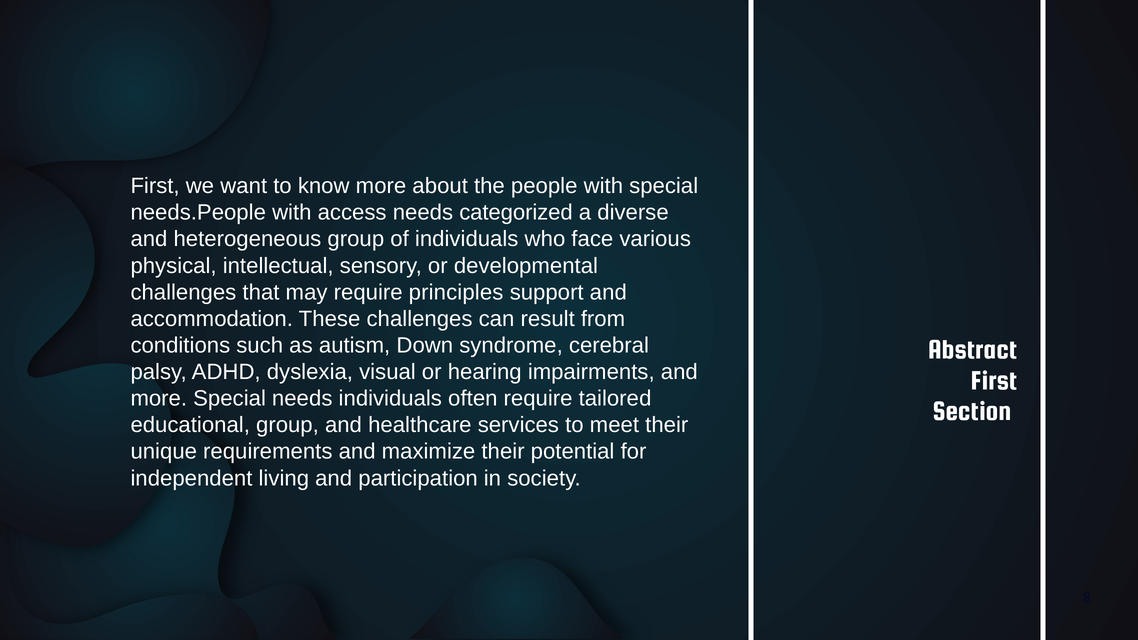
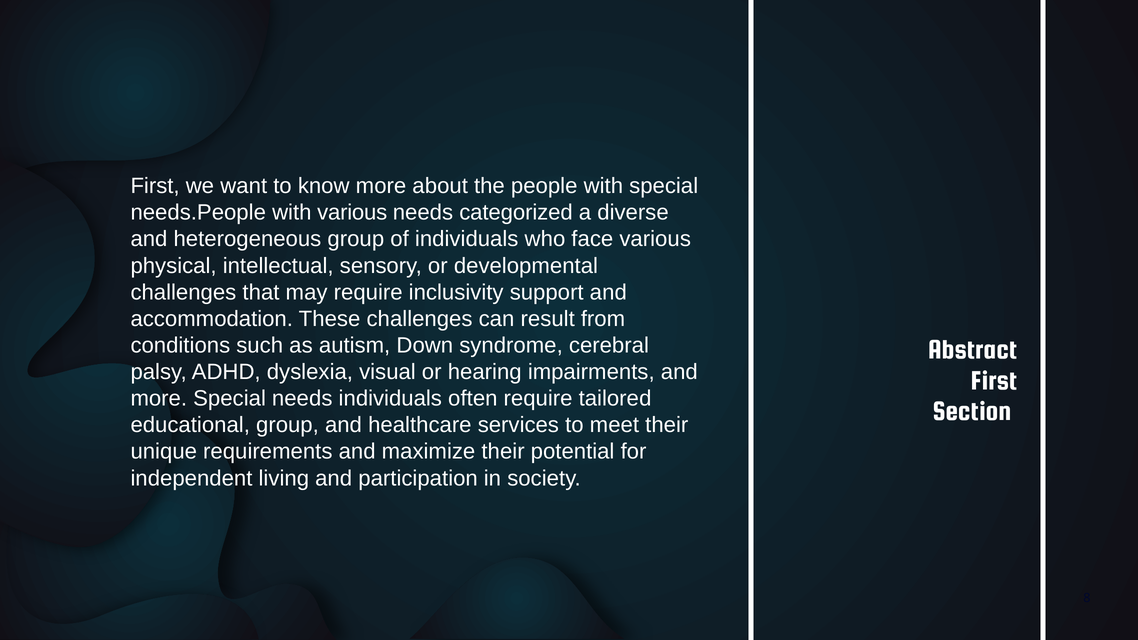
with access: access -> various
principles: principles -> inclusivity
